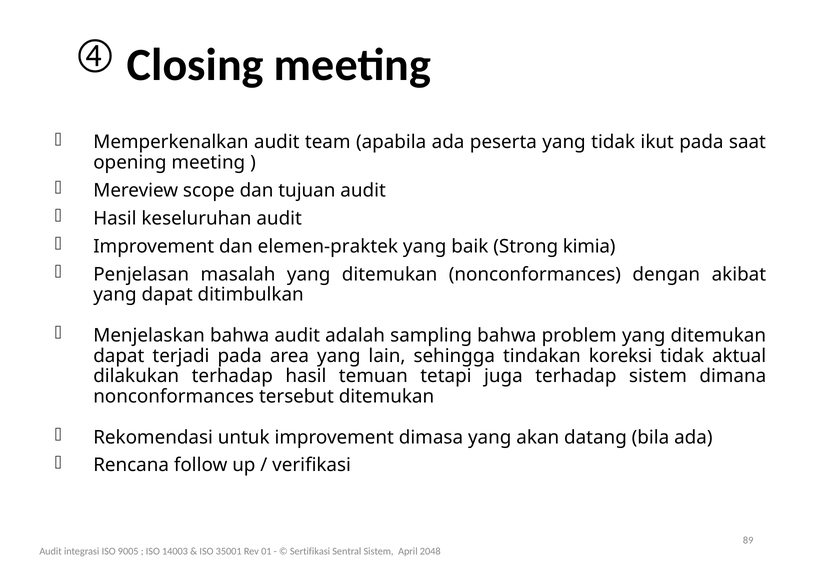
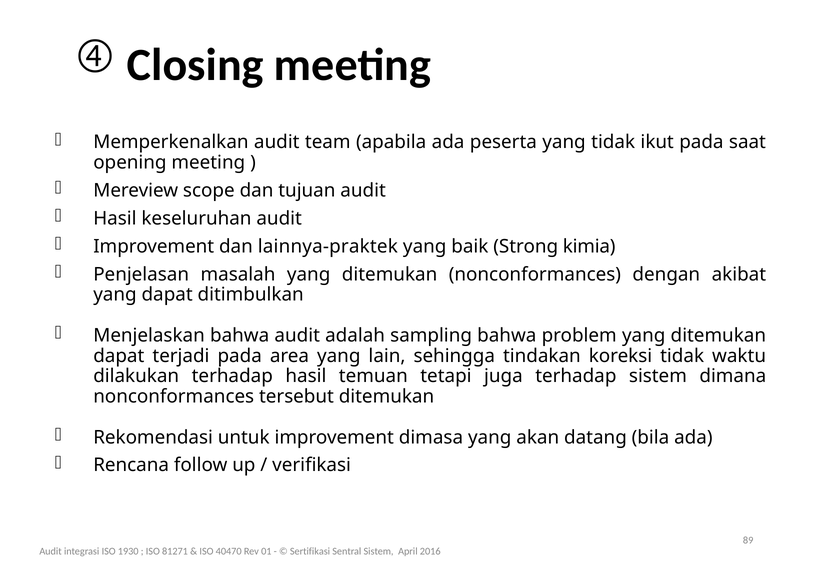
elemen-praktek: elemen-praktek -> lainnya-praktek
aktual: aktual -> waktu
9005: 9005 -> 1930
14003: 14003 -> 81271
35001: 35001 -> 40470
2048: 2048 -> 2016
